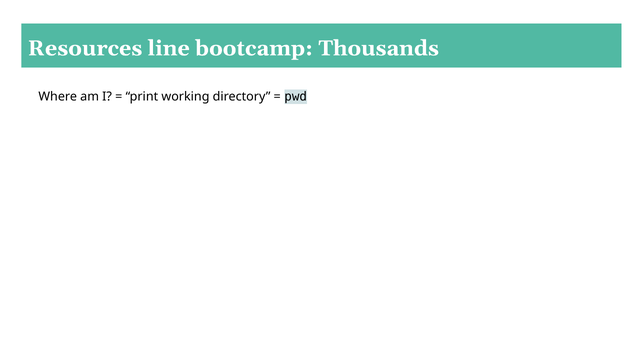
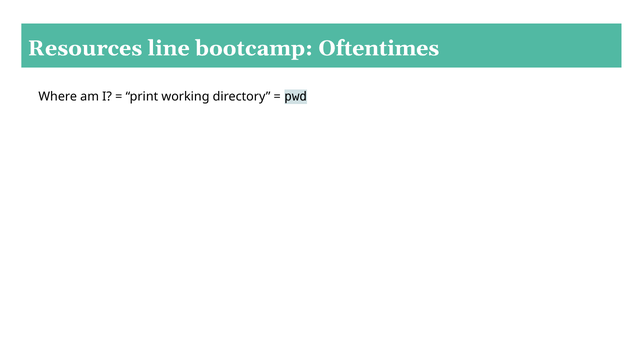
Thousands: Thousands -> Oftentimes
